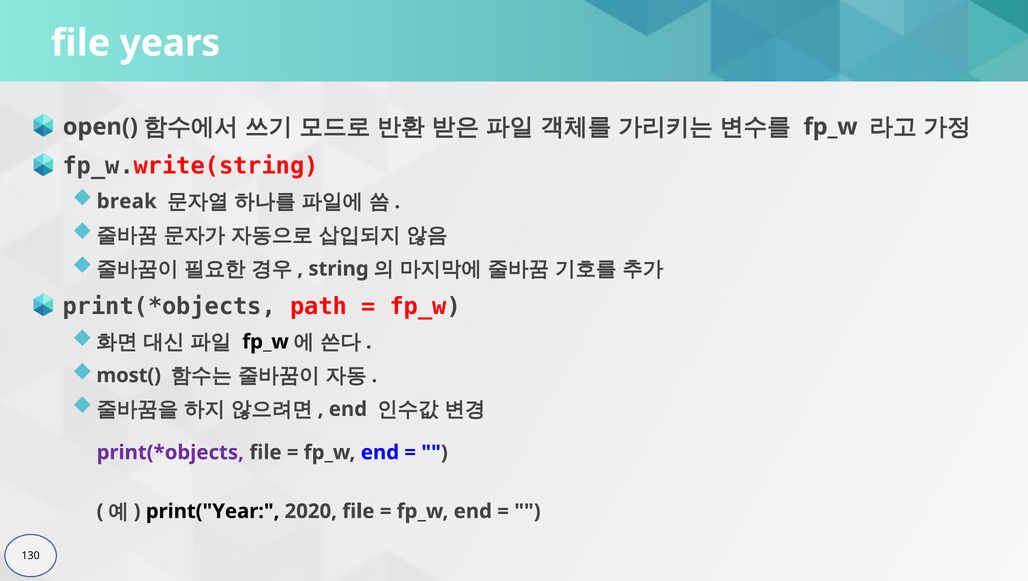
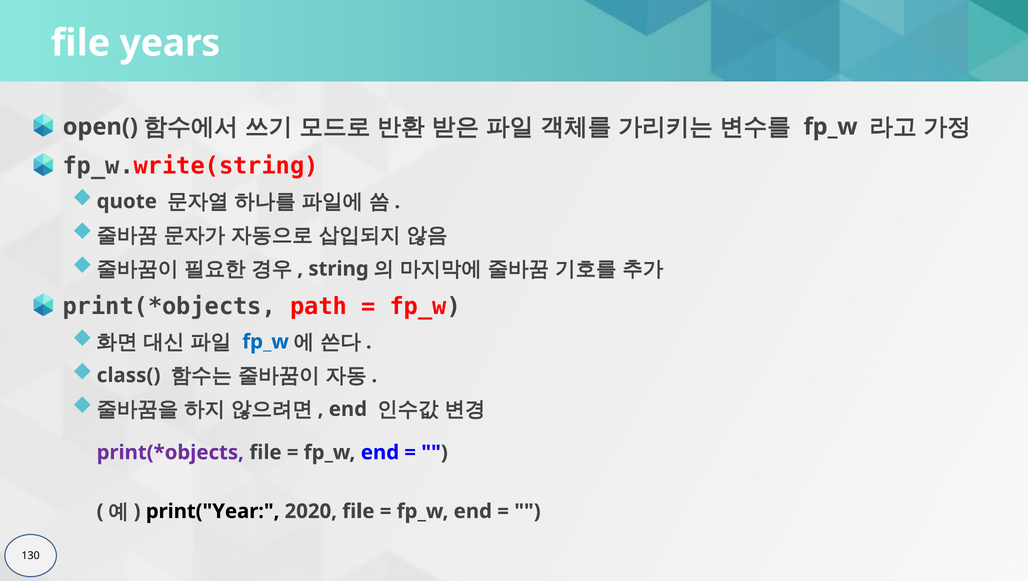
break: break -> quote
fp_w at (266, 342) colour: black -> blue
most(: most( -> class(
